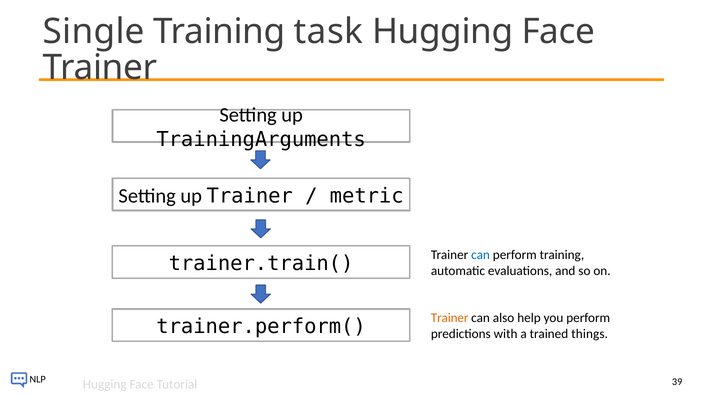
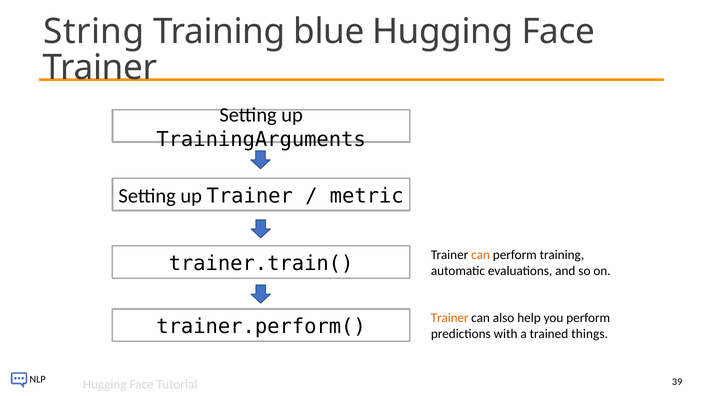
Single: Single -> String
task: task -> blue
can at (481, 255) colour: blue -> orange
